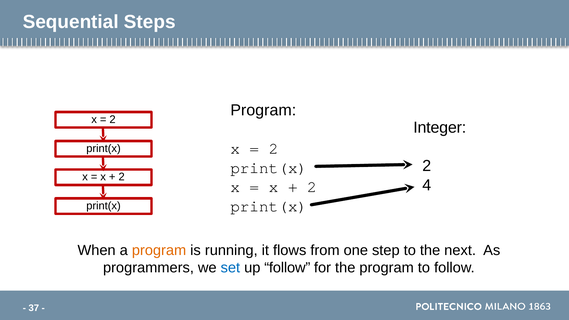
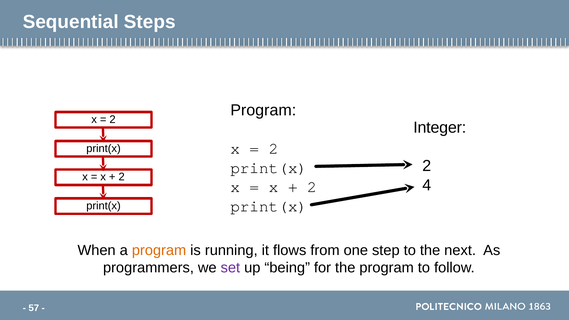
set colour: blue -> purple
up follow: follow -> being
37: 37 -> 57
